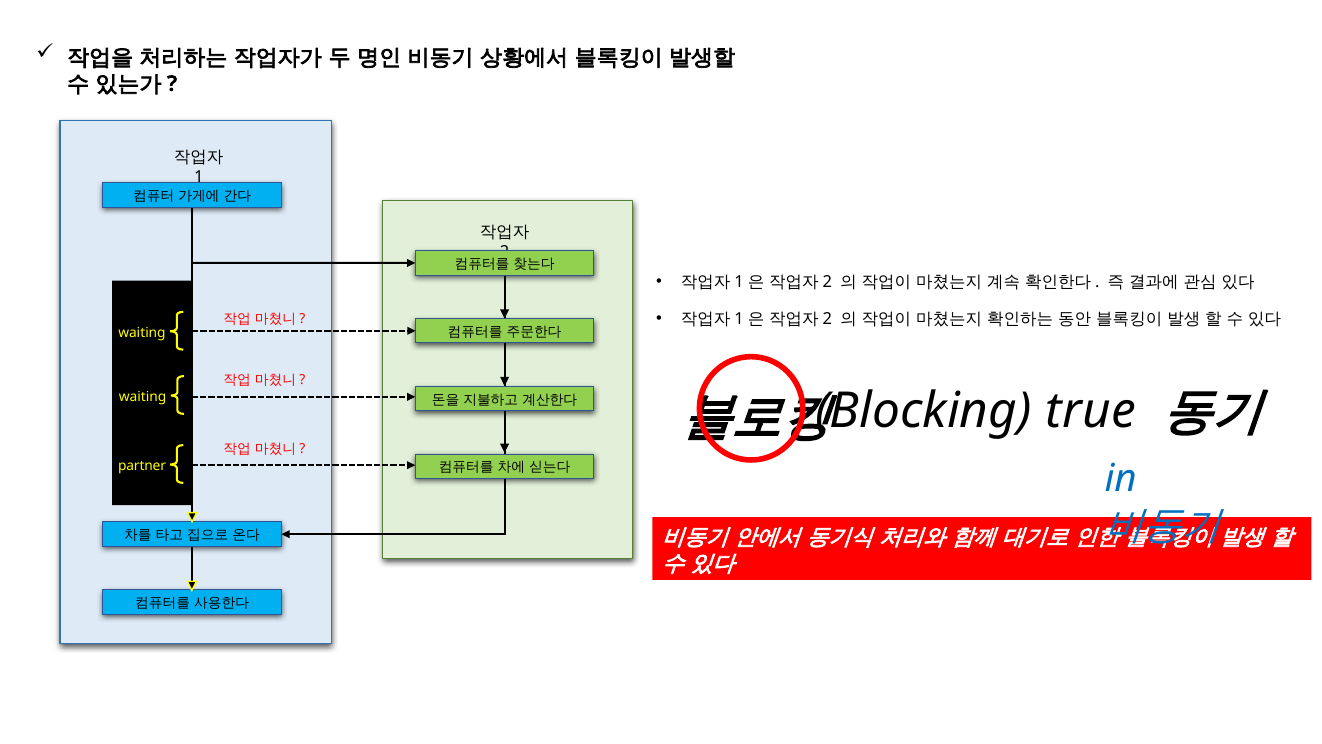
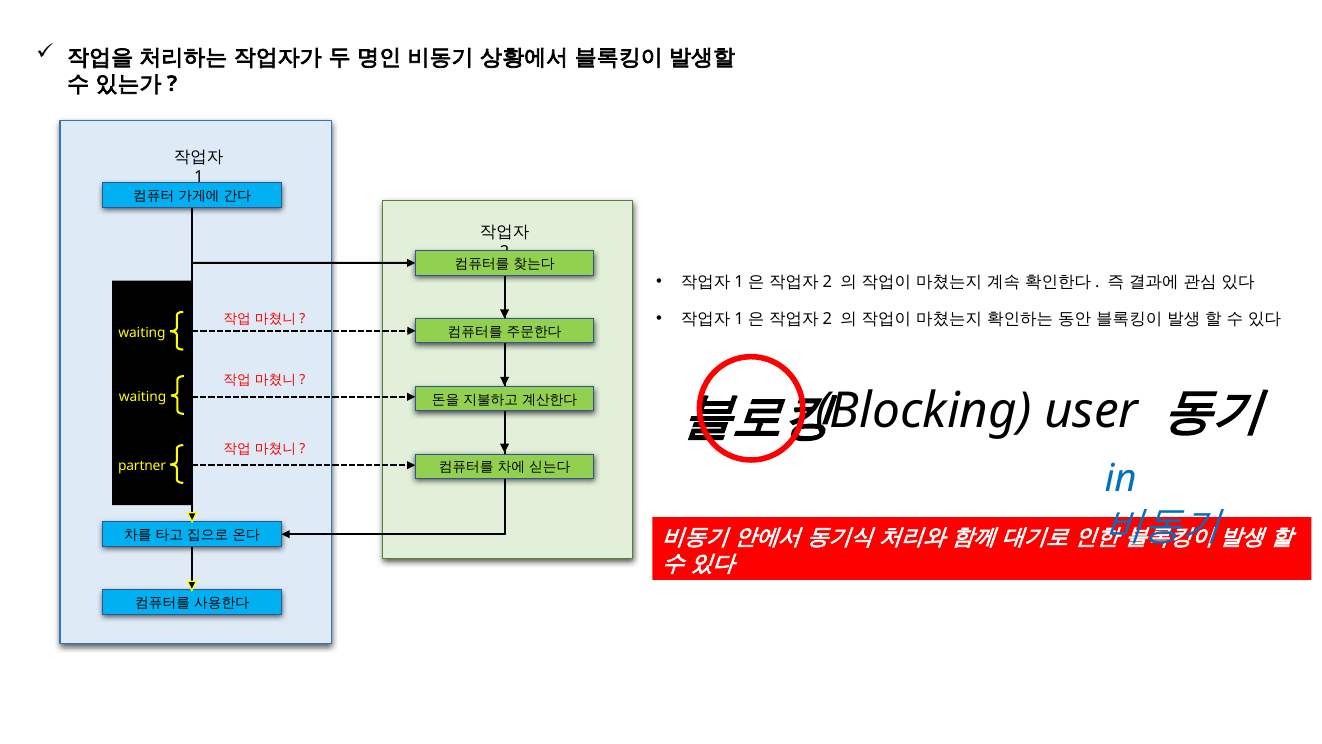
true: true -> user
